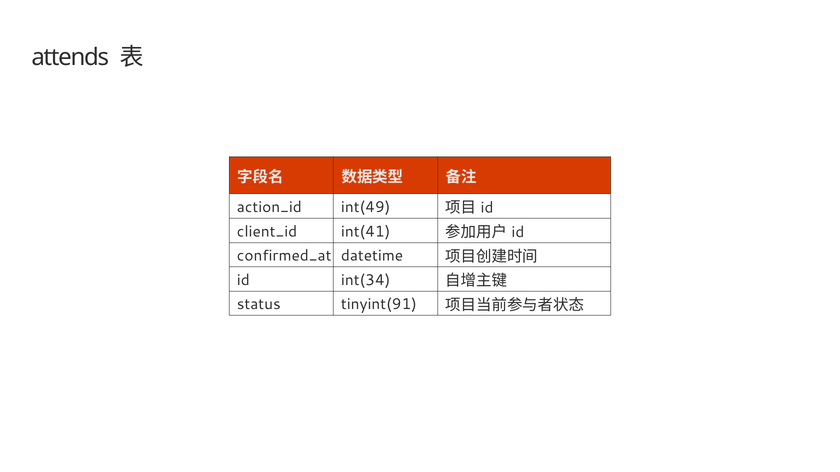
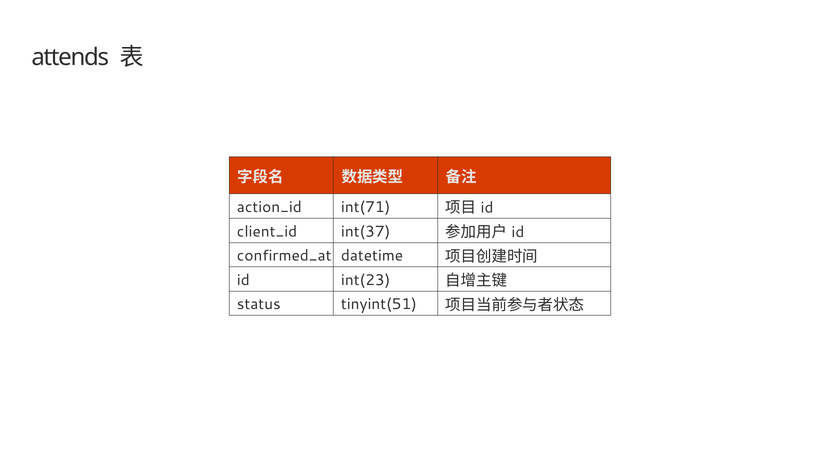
int(49: int(49 -> int(71
int(41: int(41 -> int(37
int(34: int(34 -> int(23
tinyint(91: tinyint(91 -> tinyint(51
